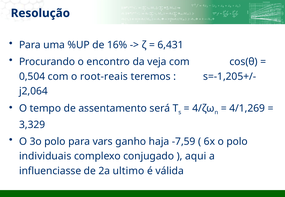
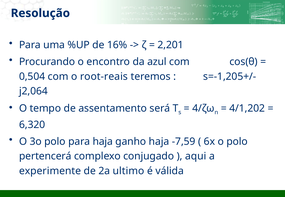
6,431: 6,431 -> 2,201
veja: veja -> azul
4/1,269: 4/1,269 -> 4/1,202
3,329: 3,329 -> 6,320
para vars: vars -> haja
individuais: individuais -> pertencerá
influenciasse: influenciasse -> experimente
